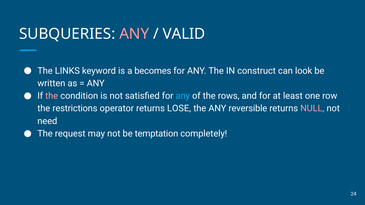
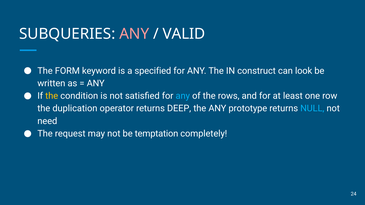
LINKS: LINKS -> FORM
becomes: becomes -> specified
the at (52, 96) colour: pink -> yellow
restrictions: restrictions -> duplication
LOSE: LOSE -> DEEP
reversible: reversible -> prototype
NULL colour: pink -> light blue
